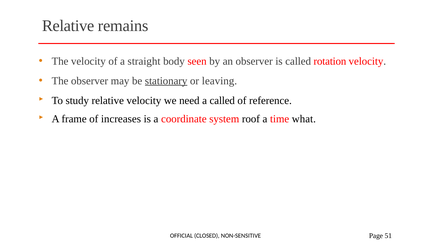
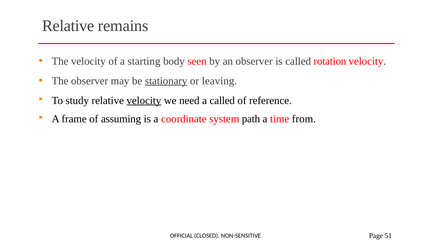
straight: straight -> starting
velocity at (144, 100) underline: none -> present
increases: increases -> assuming
roof: roof -> path
what: what -> from
